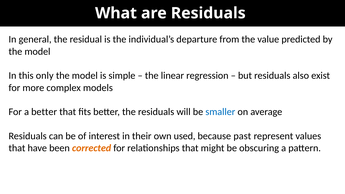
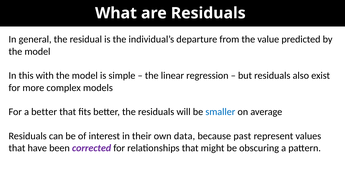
only: only -> with
used: used -> data
corrected colour: orange -> purple
